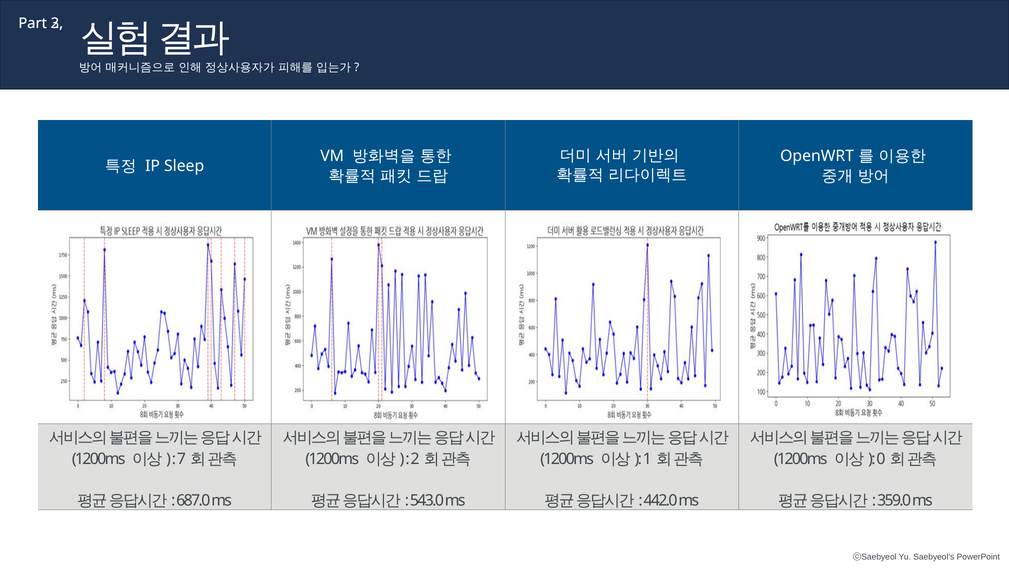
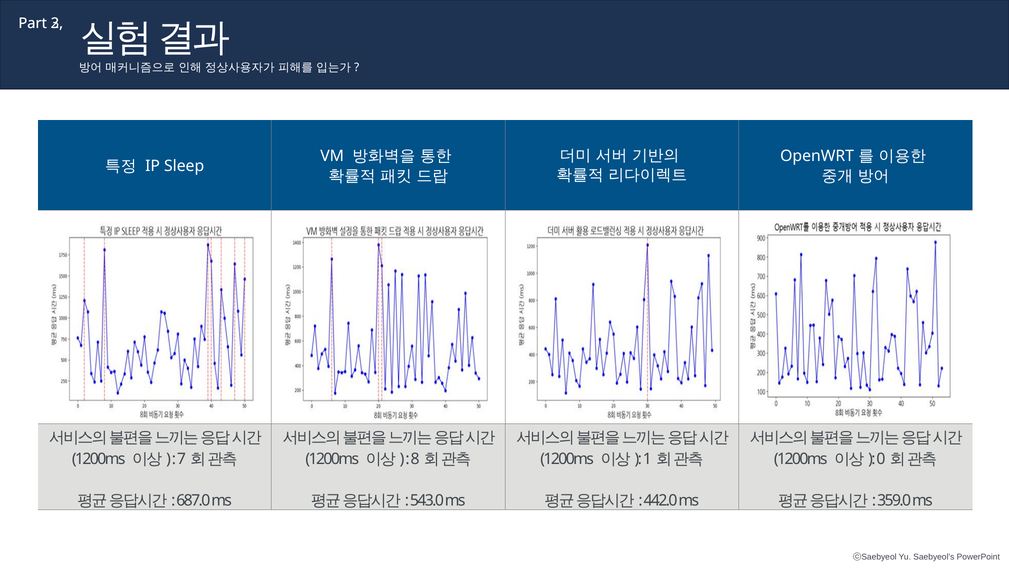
2 at (415, 459): 2 -> 8
